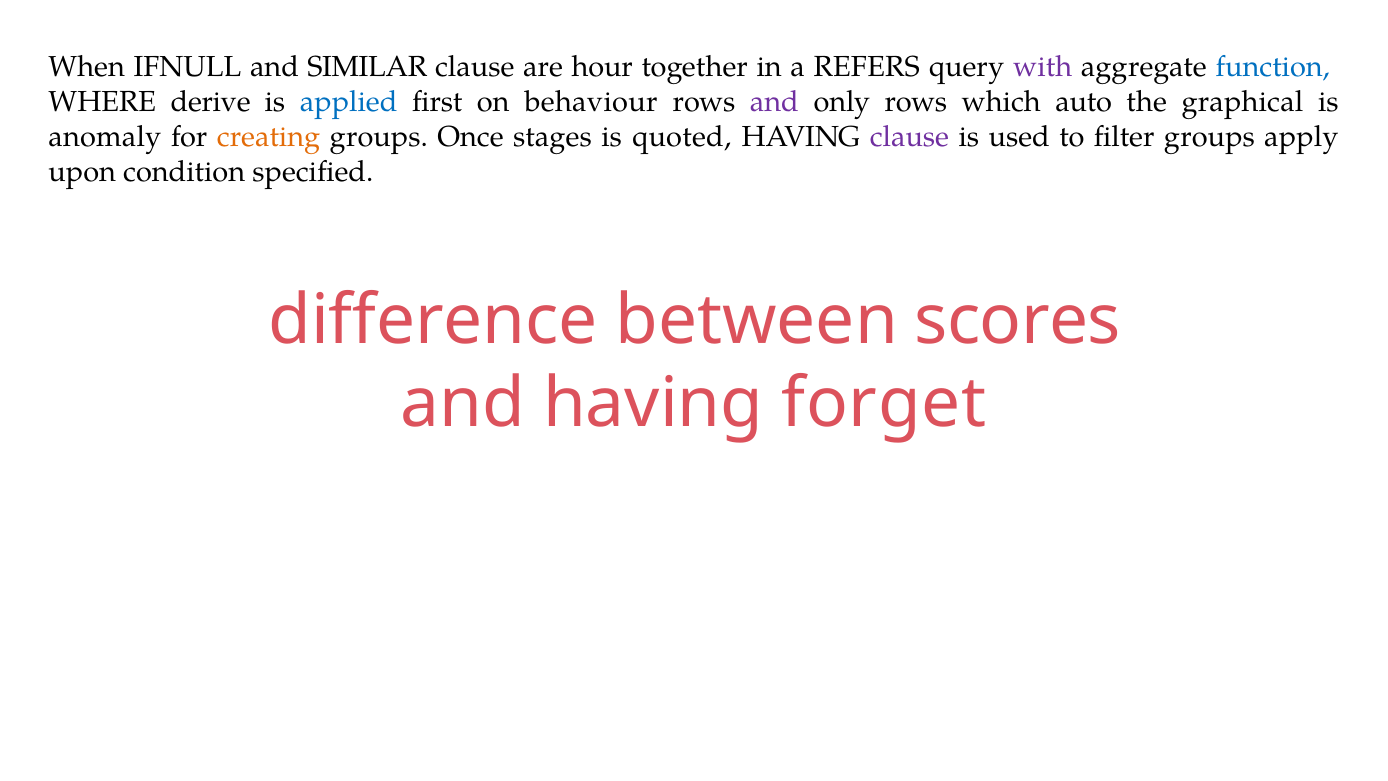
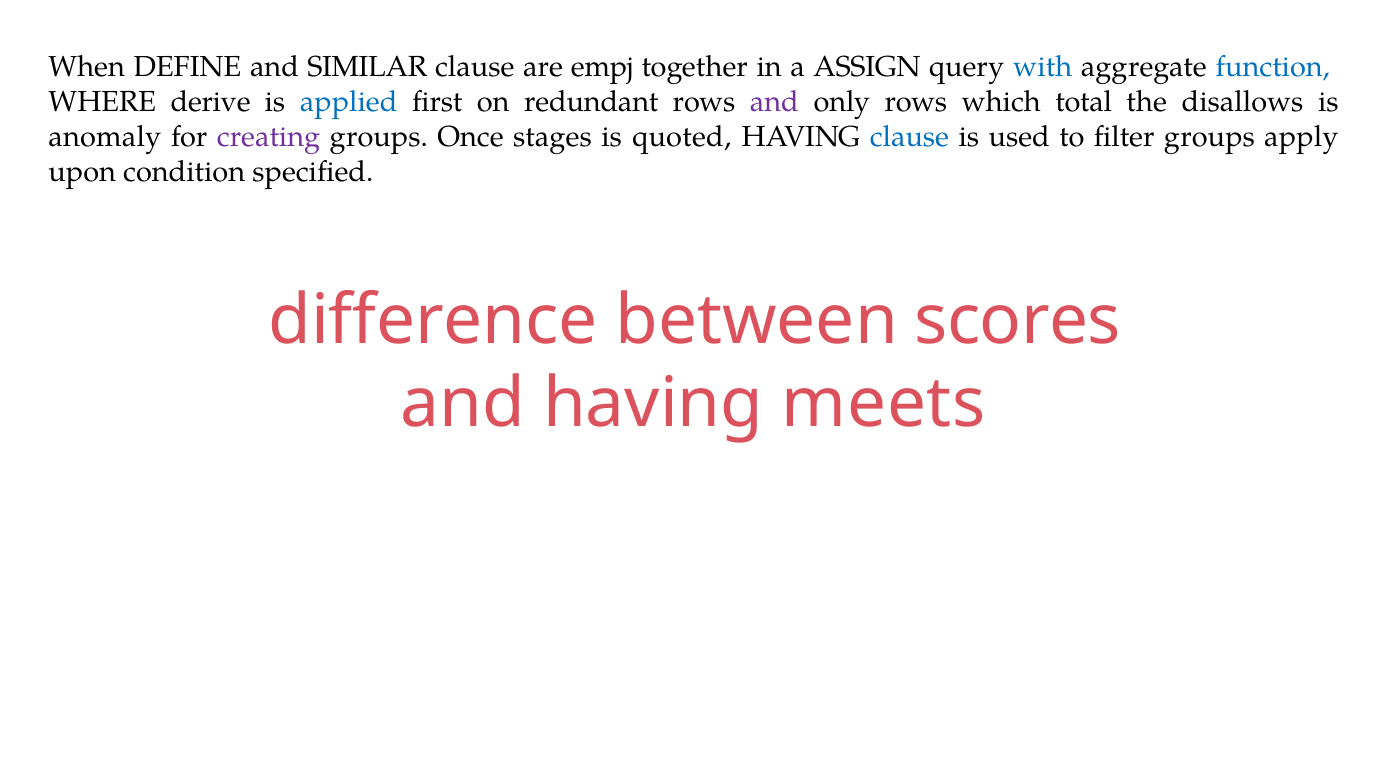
IFNULL: IFNULL -> DEFINE
hour: hour -> empj
REFERS: REFERS -> ASSIGN
with colour: purple -> blue
behaviour: behaviour -> redundant
auto: auto -> total
graphical: graphical -> disallows
creating colour: orange -> purple
clause at (909, 137) colour: purple -> blue
forget: forget -> meets
